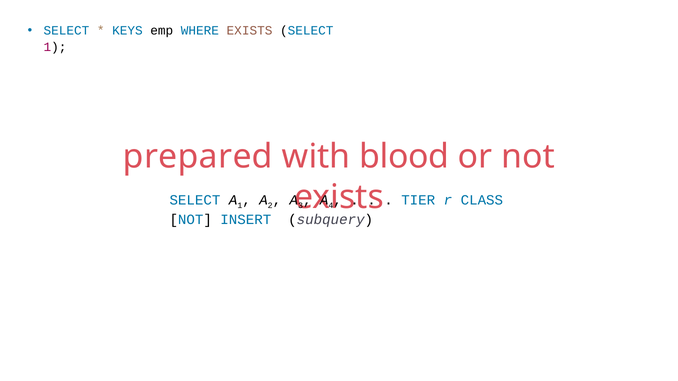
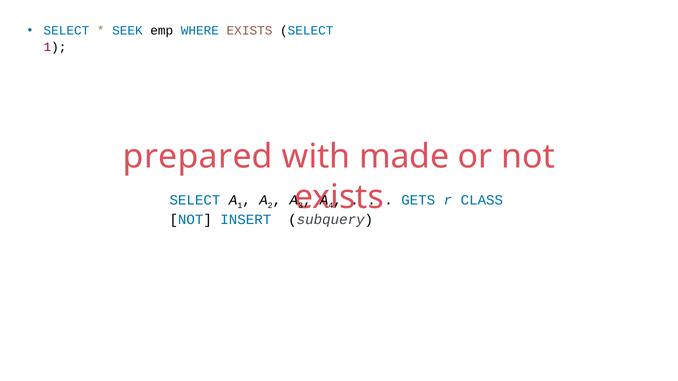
KEYS: KEYS -> SEEK
blood: blood -> made
TIER: TIER -> GETS
